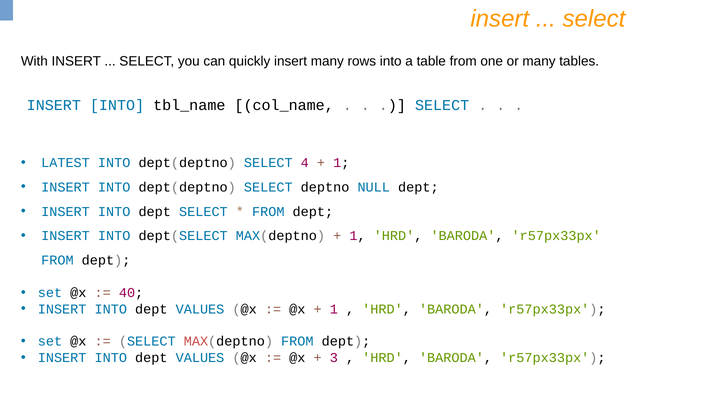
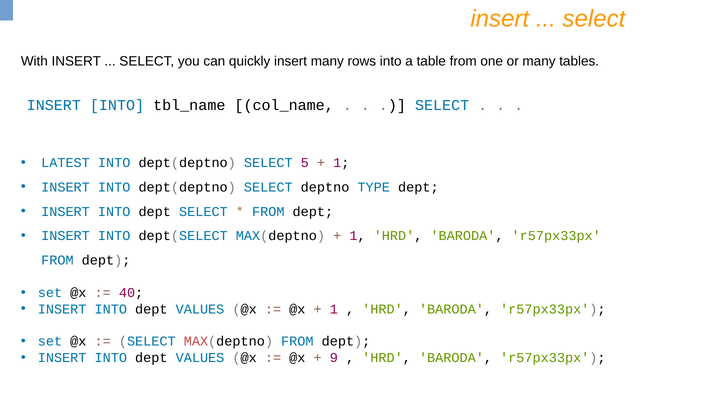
4: 4 -> 5
NULL: NULL -> TYPE
3: 3 -> 9
